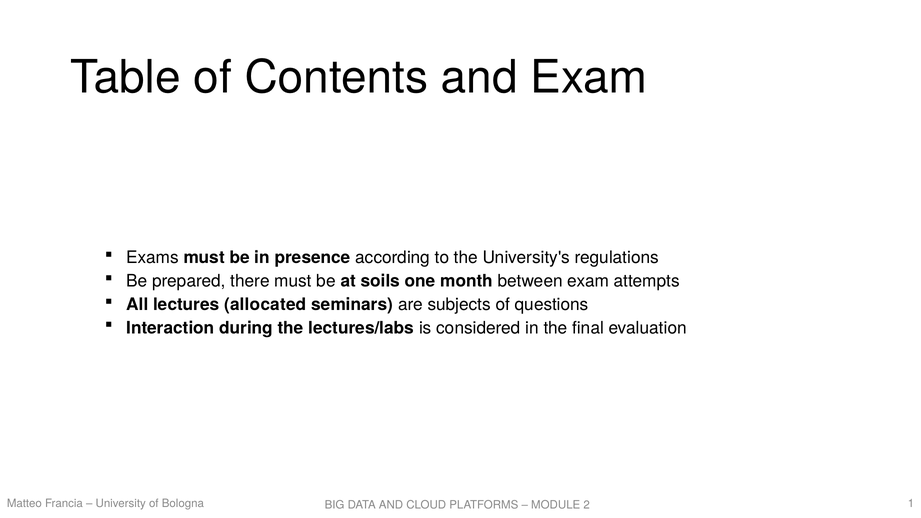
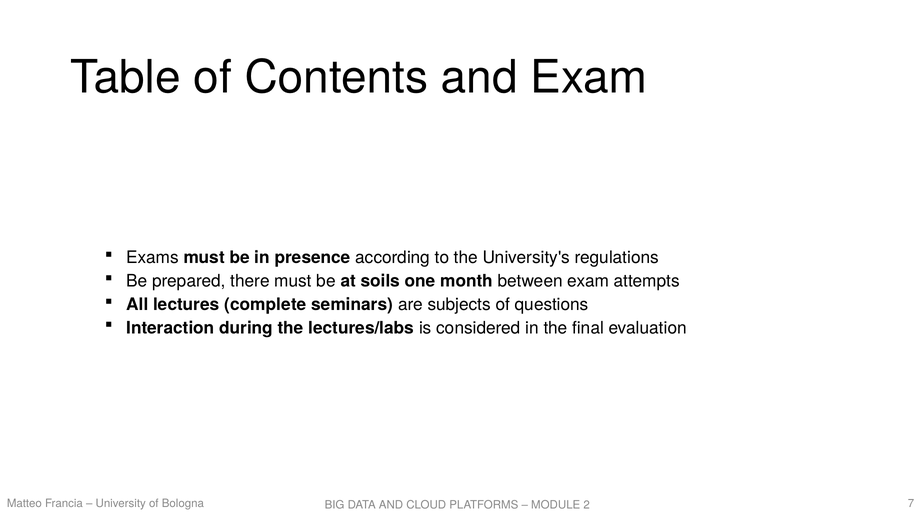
allocated: allocated -> complete
1: 1 -> 7
